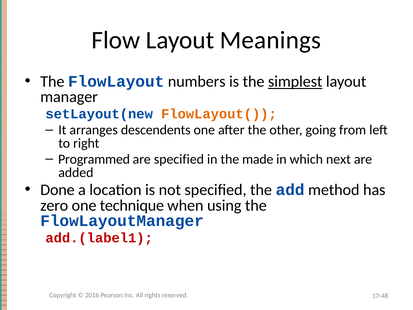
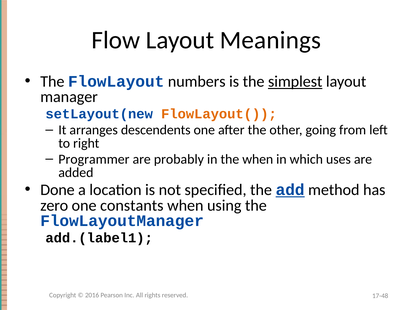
Programmed: Programmed -> Programmer
are specified: specified -> probably
the made: made -> when
next: next -> uses
add underline: none -> present
technique: technique -> constants
add.(label1 colour: red -> black
